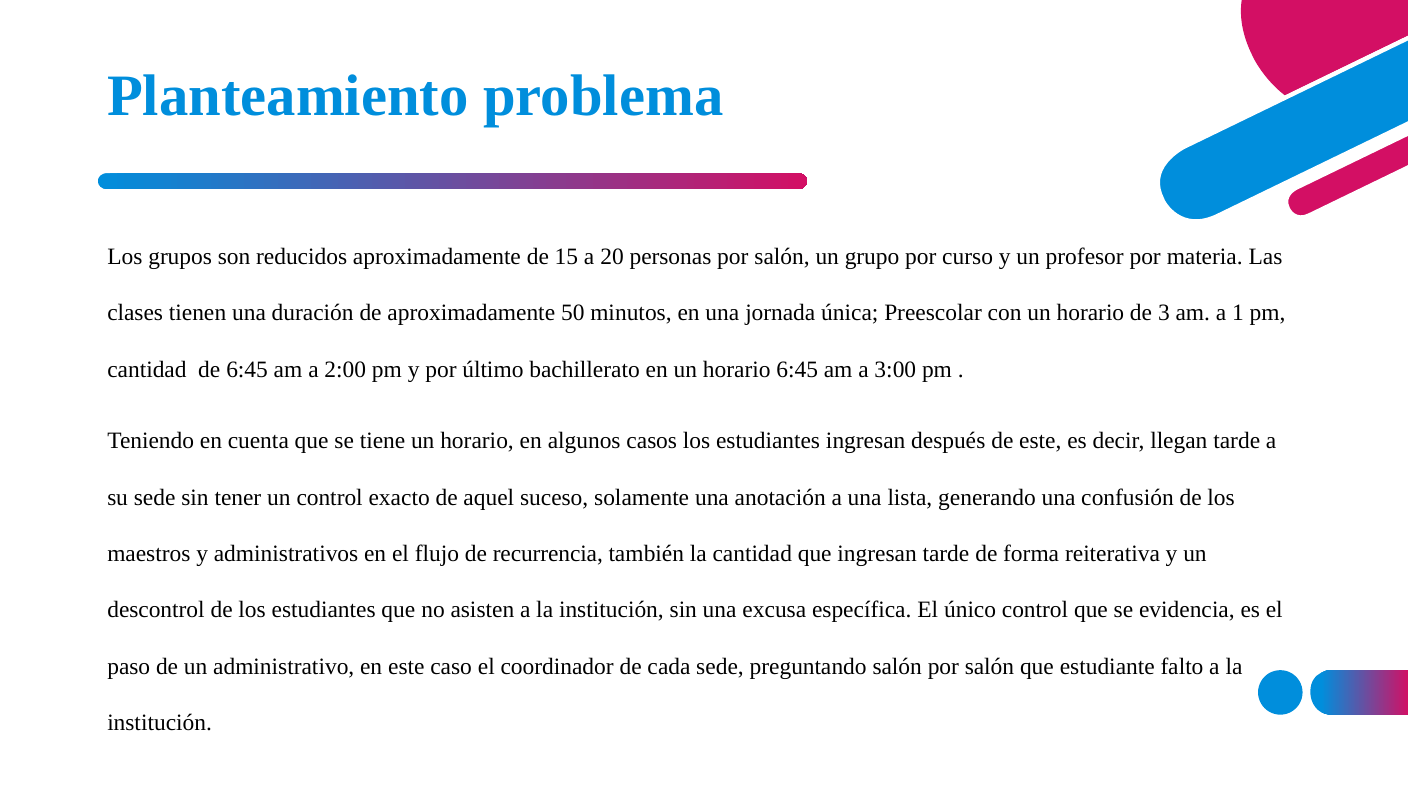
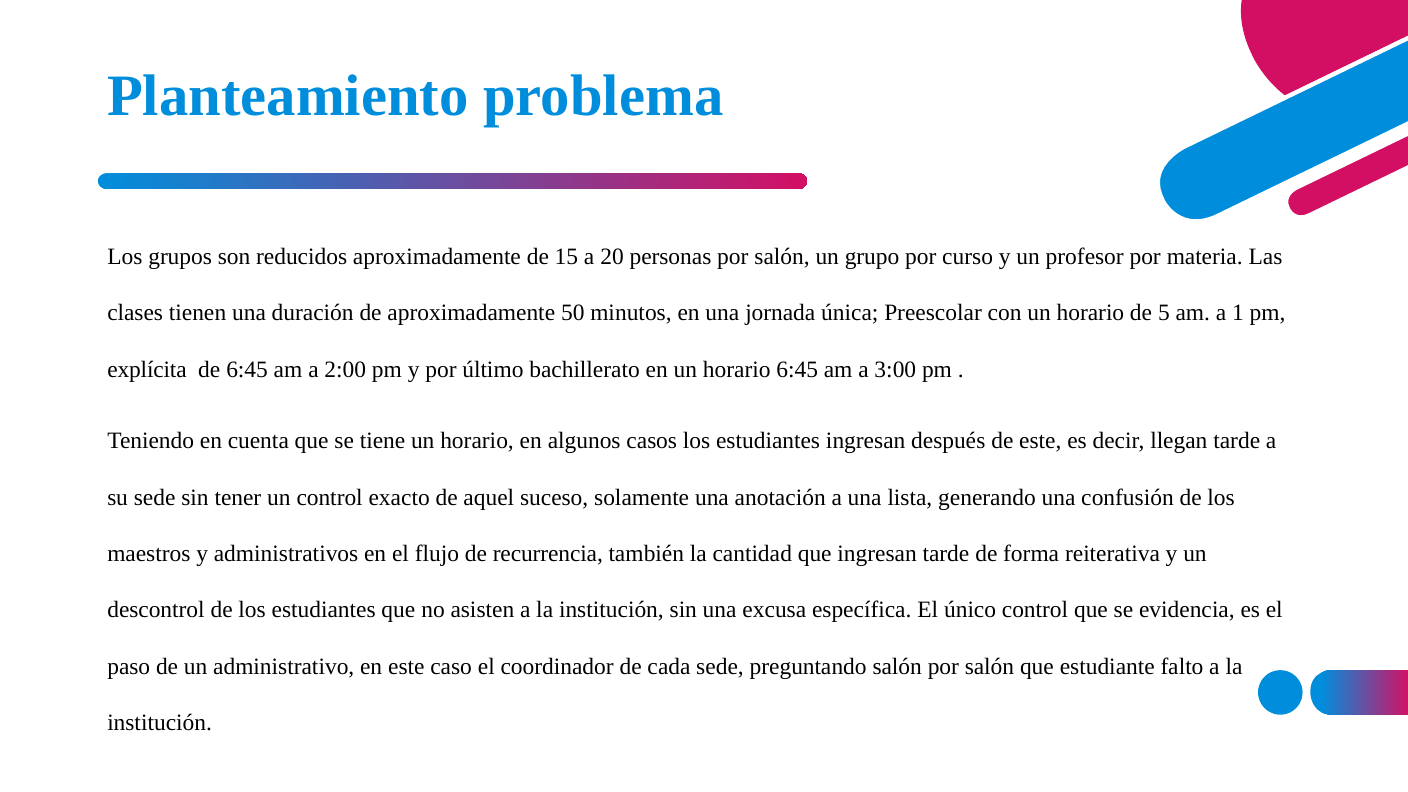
3: 3 -> 5
cantidad at (147, 369): cantidad -> explícita
